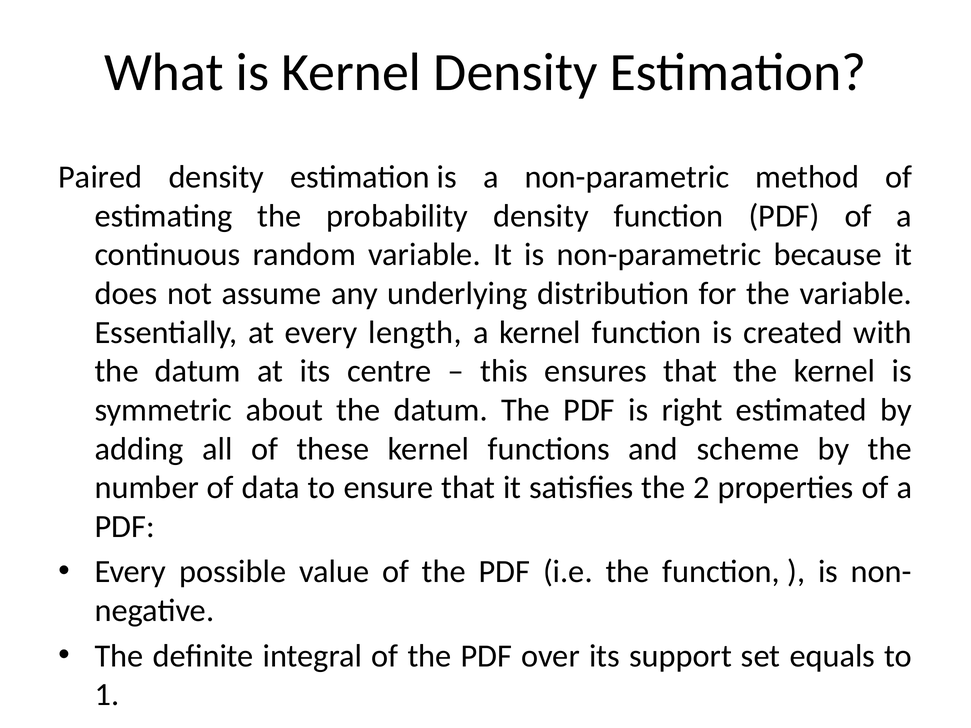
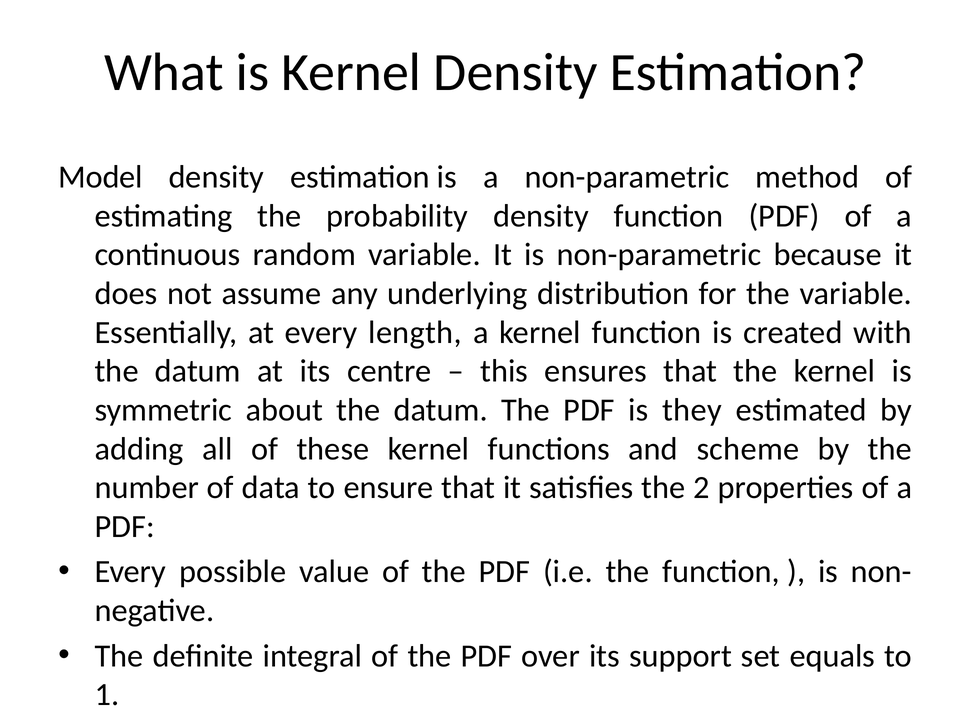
Paired: Paired -> Model
right: right -> they
